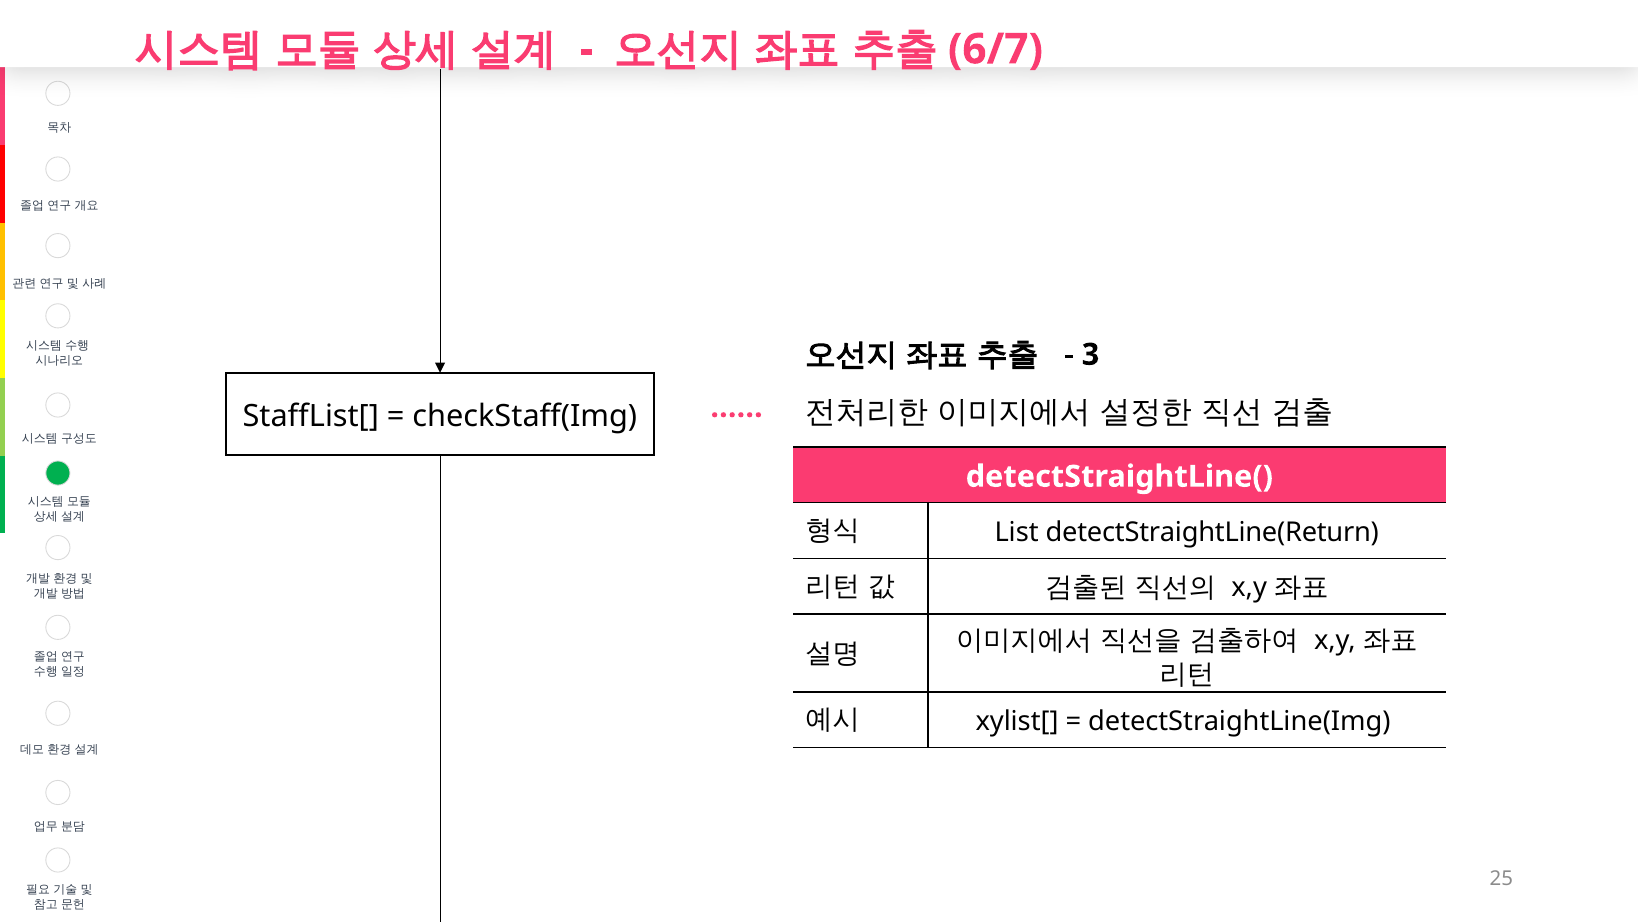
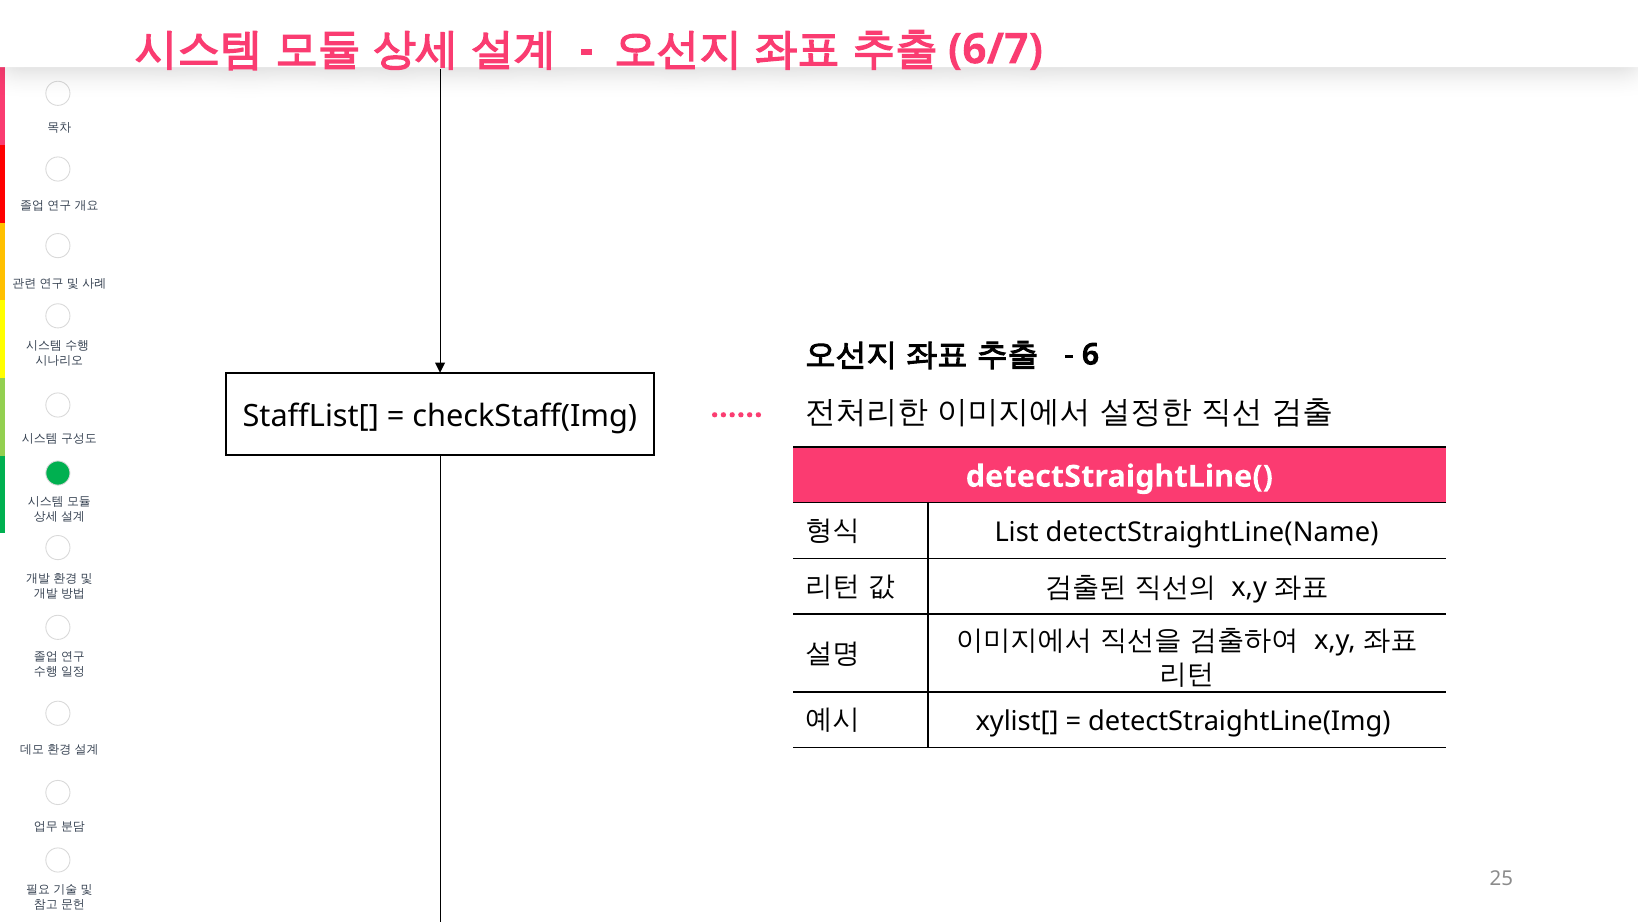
3: 3 -> 6
detectStraightLine(Return: detectStraightLine(Return -> detectStraightLine(Name
